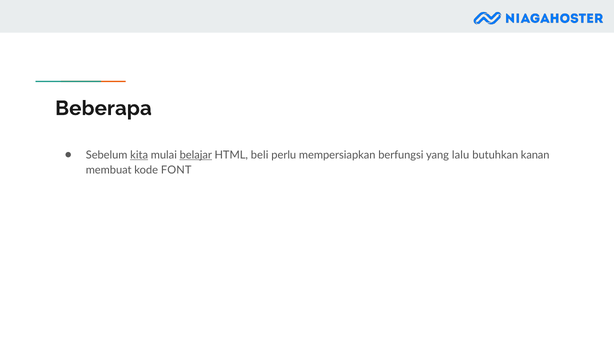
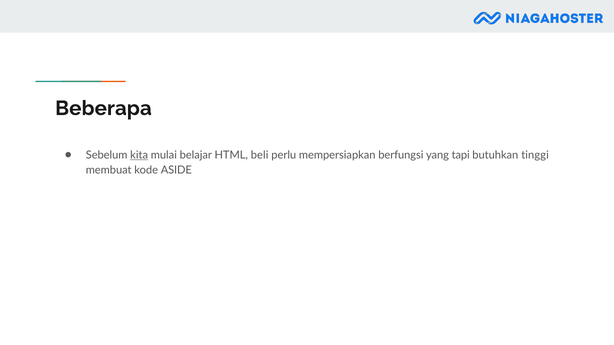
belajar underline: present -> none
lalu: lalu -> tapi
kanan: kanan -> tinggi
FONT: FONT -> ASIDE
